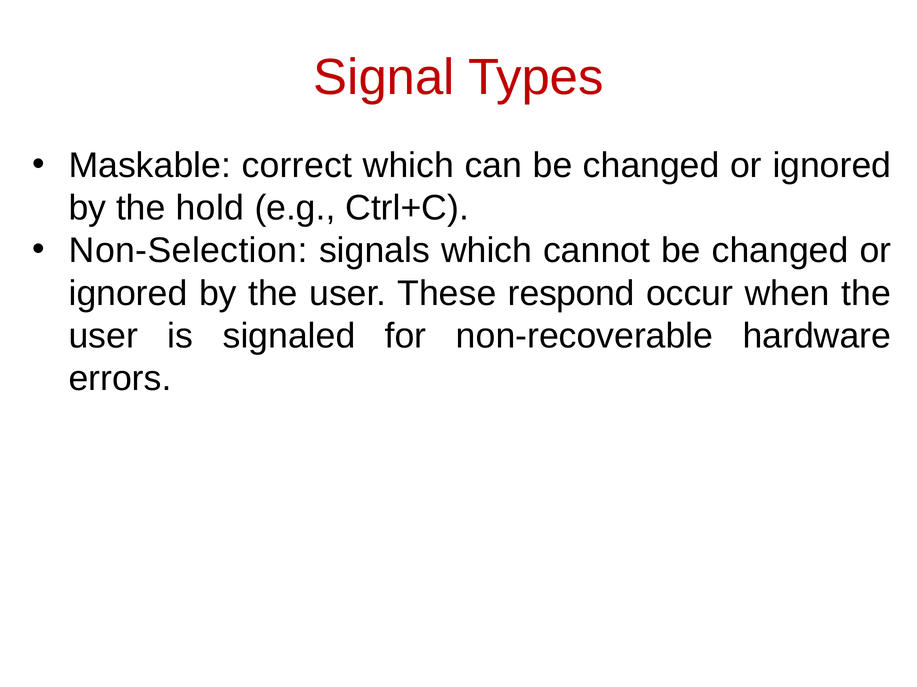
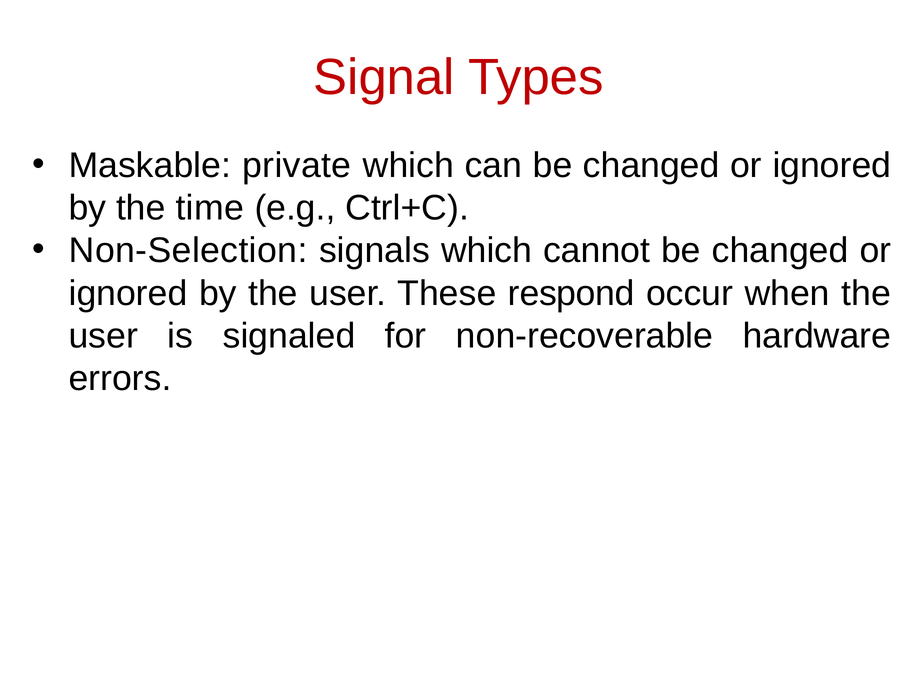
correct: correct -> private
hold: hold -> time
